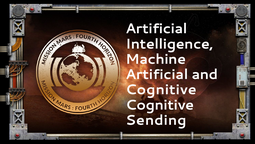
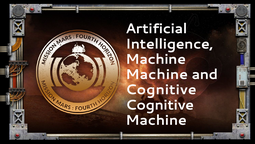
Artificial at (157, 74): Artificial -> Machine
Sending at (156, 120): Sending -> Machine
